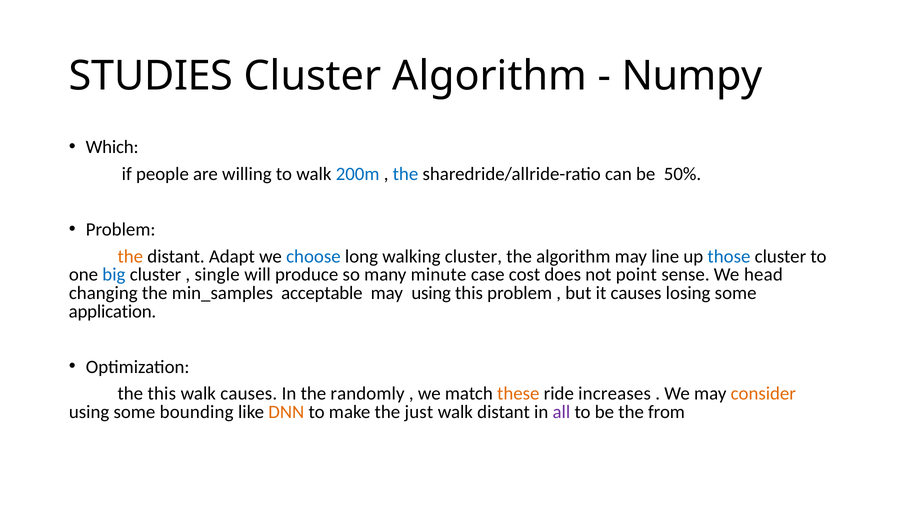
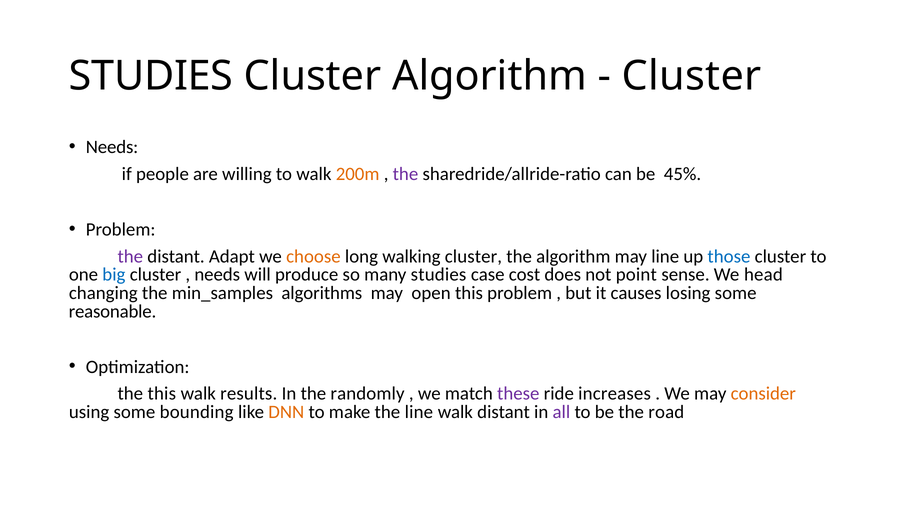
Numpy at (692, 76): Numpy -> Cluster
Which at (112, 147): Which -> Needs
200m colour: blue -> orange
the at (405, 174) colour: blue -> purple
50%: 50% -> 45%
the at (130, 256) colour: orange -> purple
choose colour: blue -> orange
single at (217, 274): single -> needs
many minute: minute -> studies
acceptable: acceptable -> algorithms
may using: using -> open
application: application -> reasonable
walk causes: causes -> results
these colour: orange -> purple
the just: just -> line
from: from -> road
